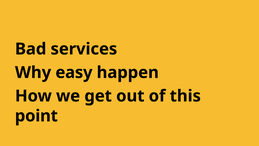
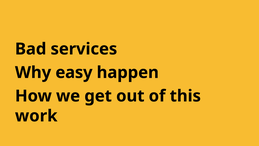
point: point -> work
